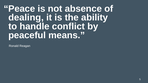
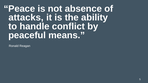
dealing: dealing -> attacks
